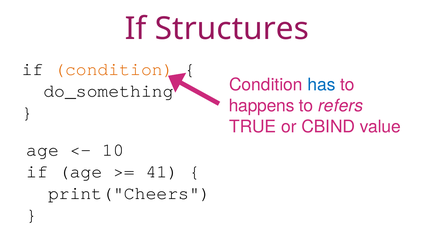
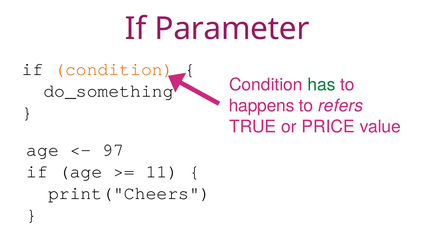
Structures: Structures -> Parameter
has colour: blue -> green
CBIND: CBIND -> PRICE
10: 10 -> 97
41: 41 -> 11
